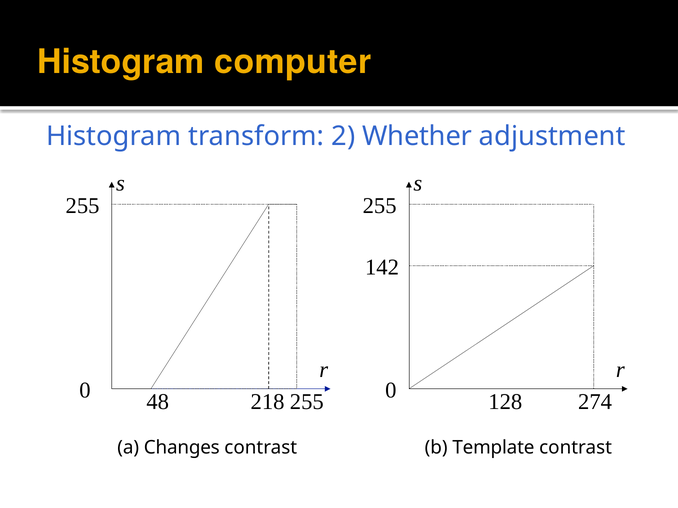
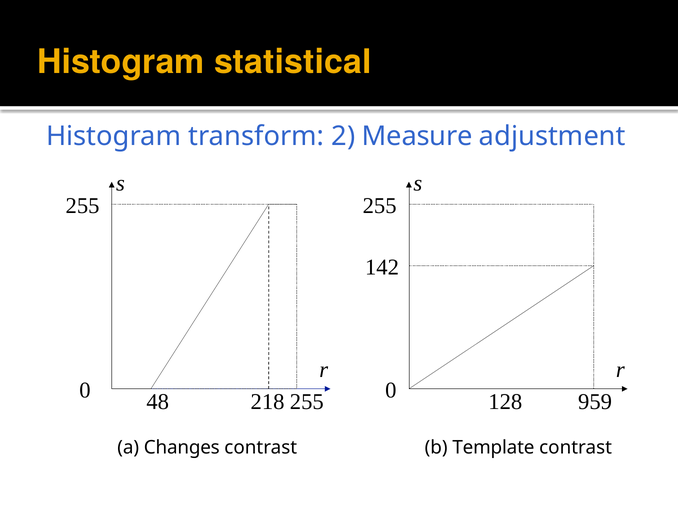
computer: computer -> statistical
Whether: Whether -> Measure
274: 274 -> 959
